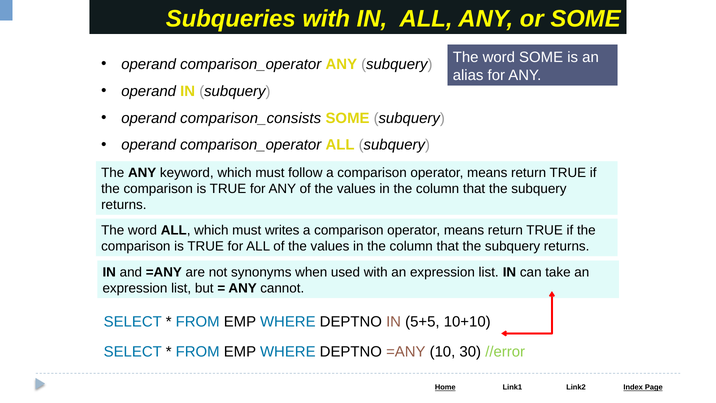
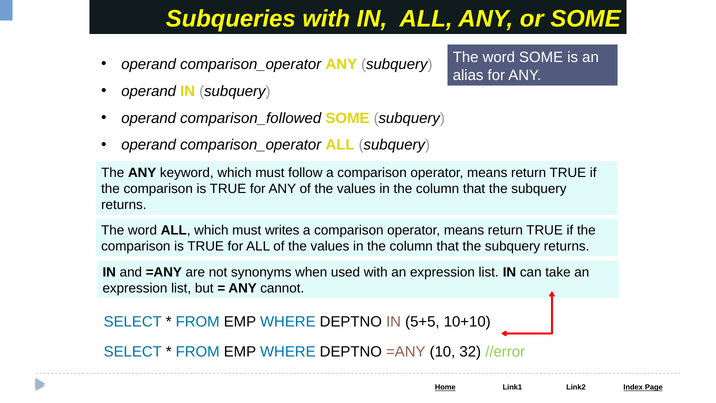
comparison_consists: comparison_consists -> comparison_followed
30: 30 -> 32
